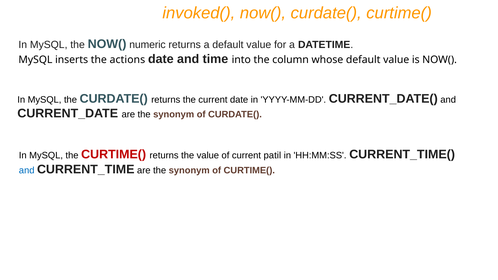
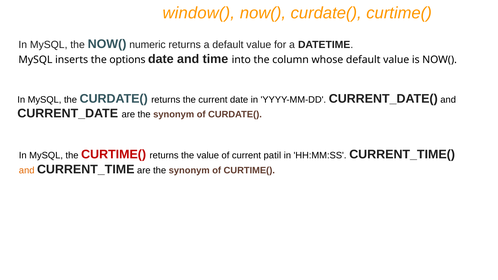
invoked(: invoked( -> window(
actions: actions -> options
and at (27, 170) colour: blue -> orange
